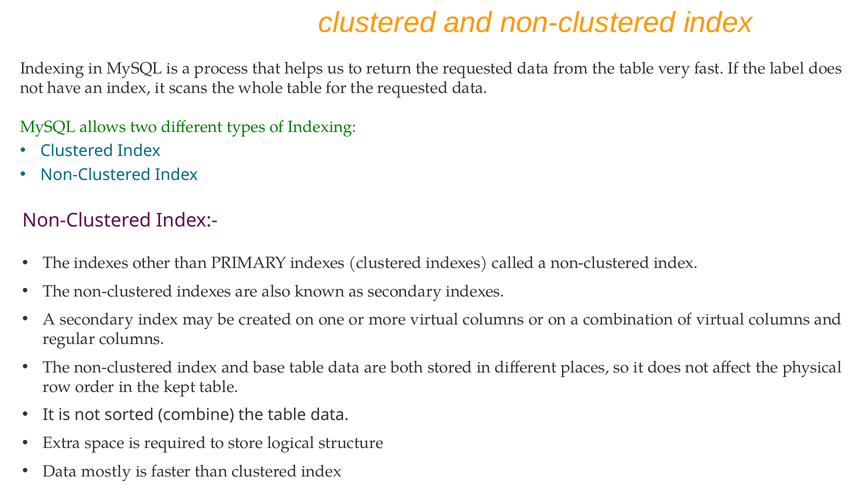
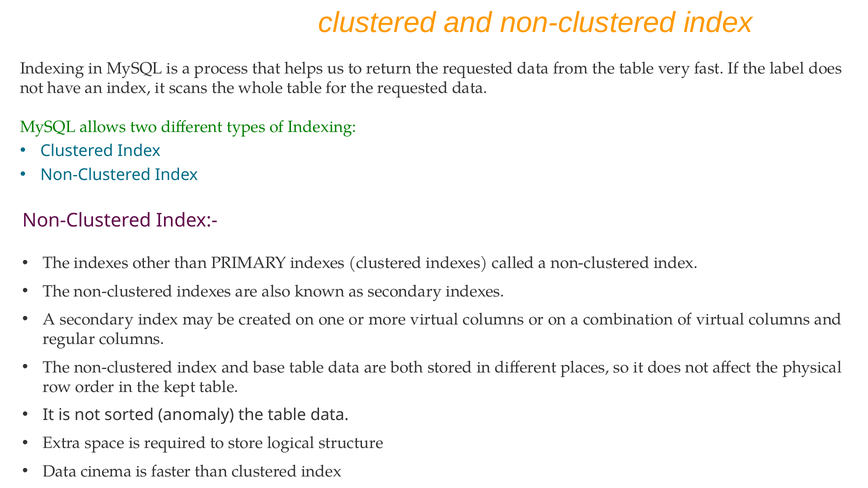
combine: combine -> anomaly
mostly: mostly -> cinema
